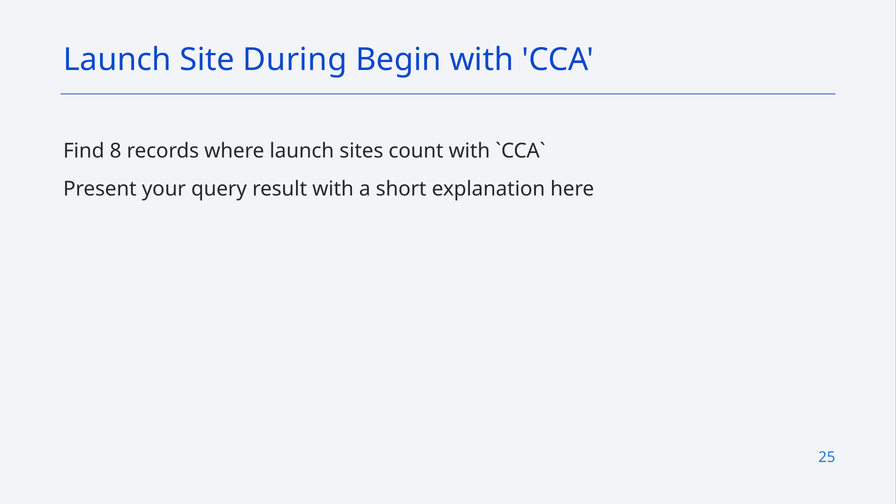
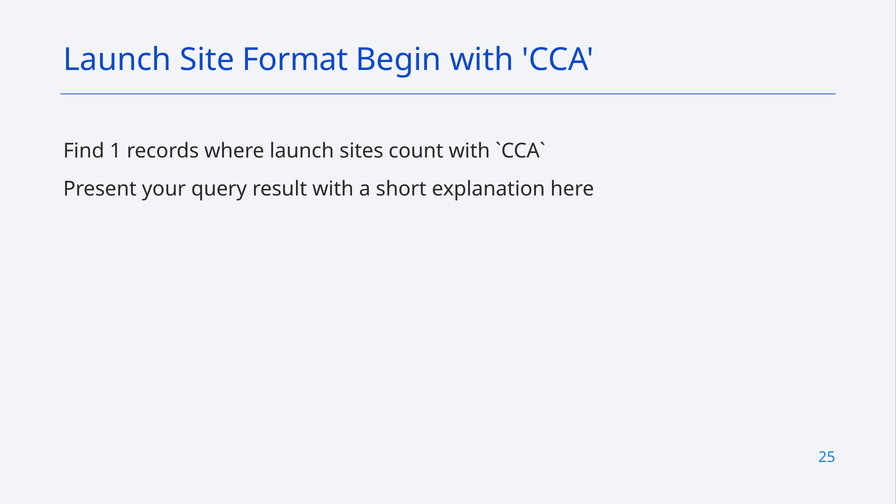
During: During -> Format
8: 8 -> 1
